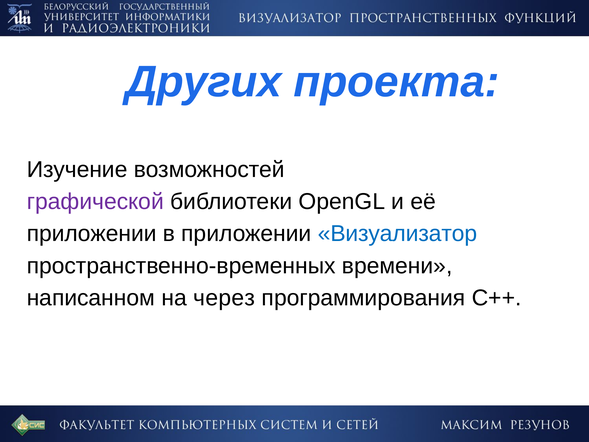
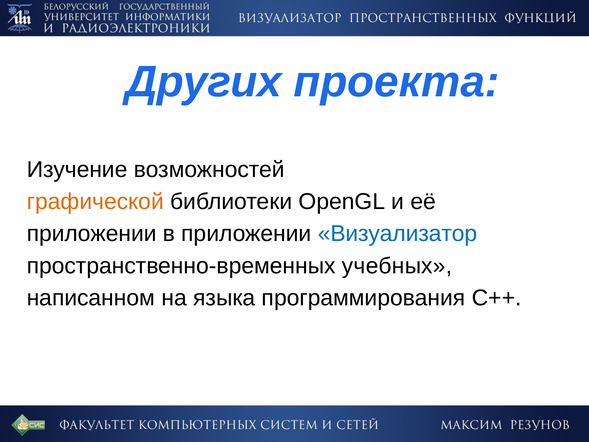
графической colour: purple -> orange
времени: времени -> учебных
через: через -> языка
